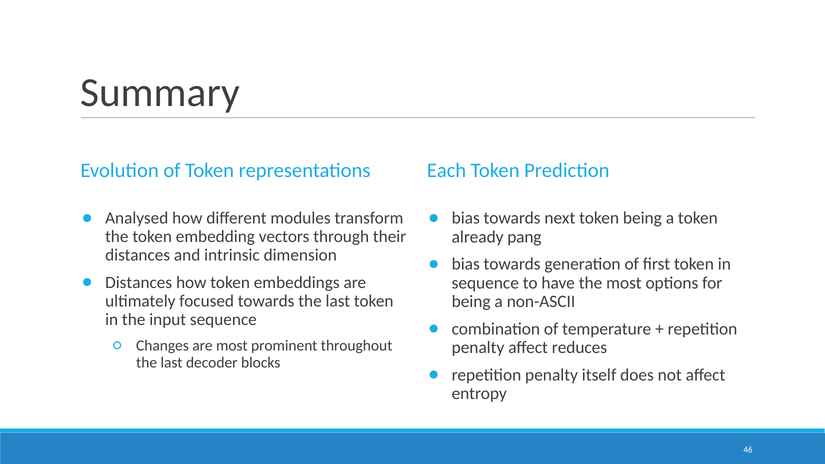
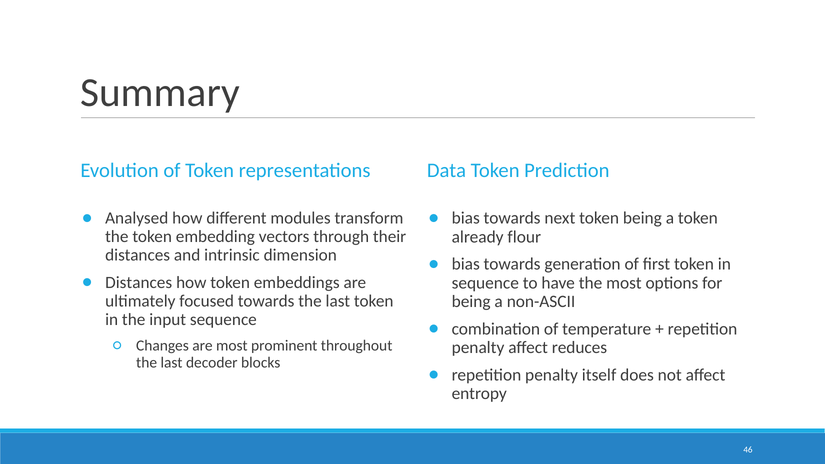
Each: Each -> Data
pang: pang -> flour
